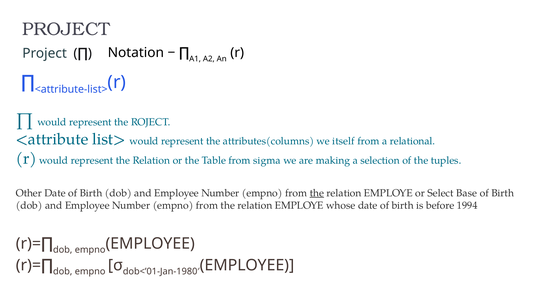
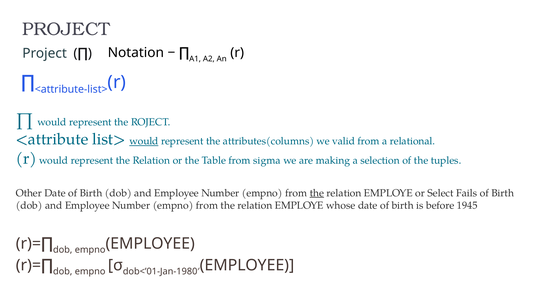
would at (144, 141) underline: none -> present
itself: itself -> valid
Base: Base -> Fails
1994: 1994 -> 1945
